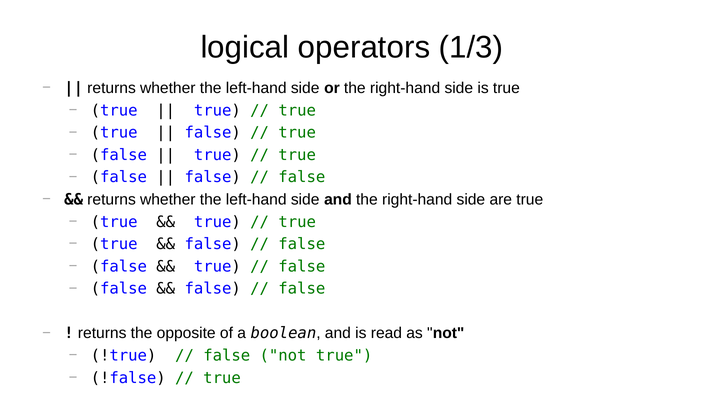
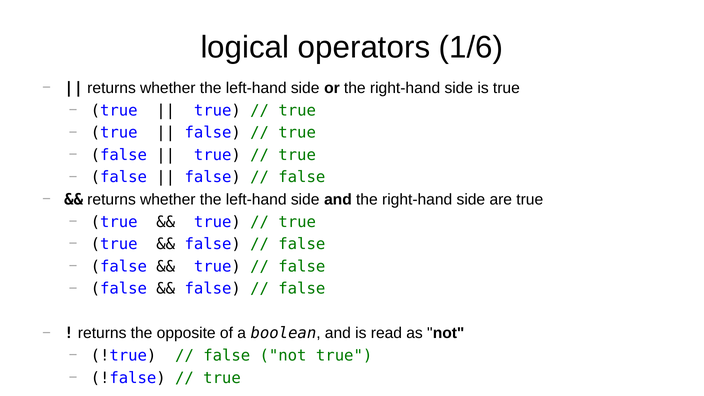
1/3: 1/3 -> 1/6
